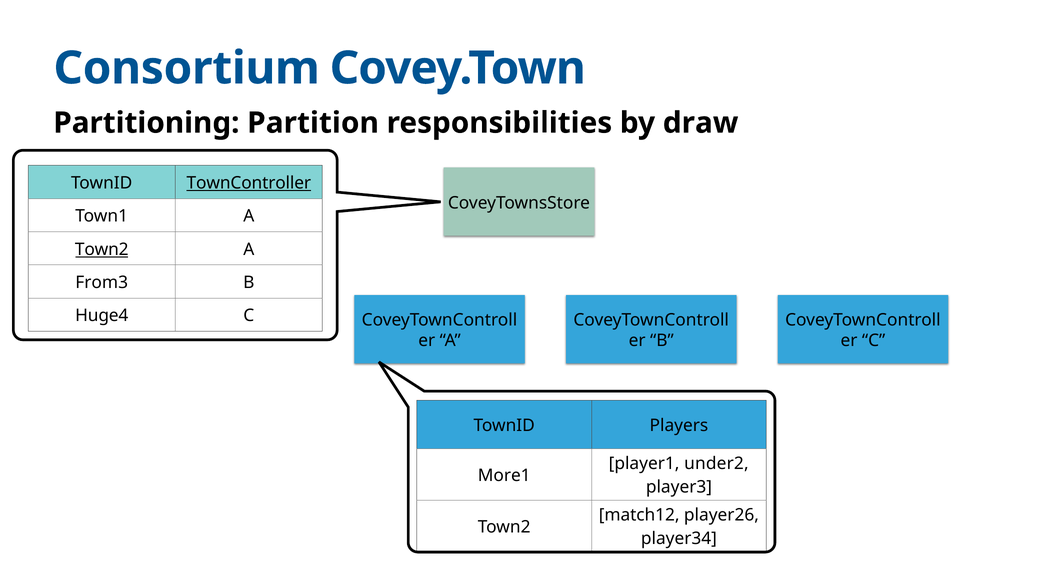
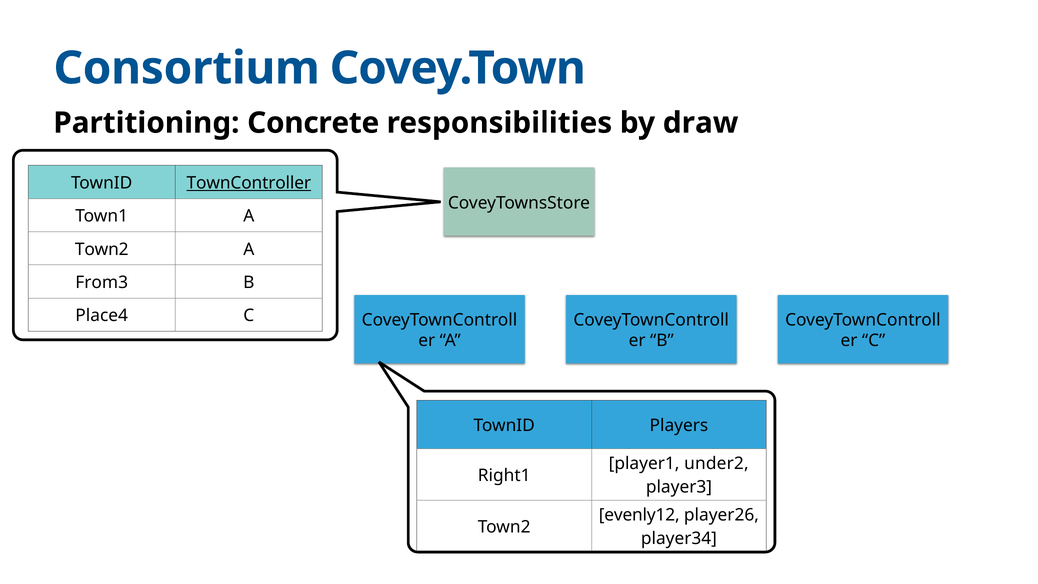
Partition: Partition -> Concrete
Town2 at (102, 249) underline: present -> none
Huge4: Huge4 -> Place4
More1: More1 -> Right1
match12: match12 -> evenly12
